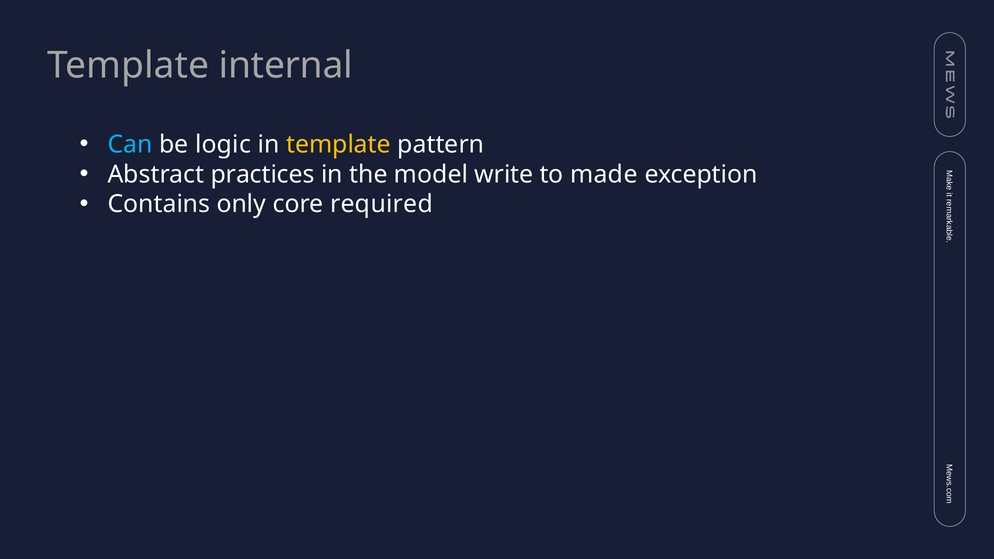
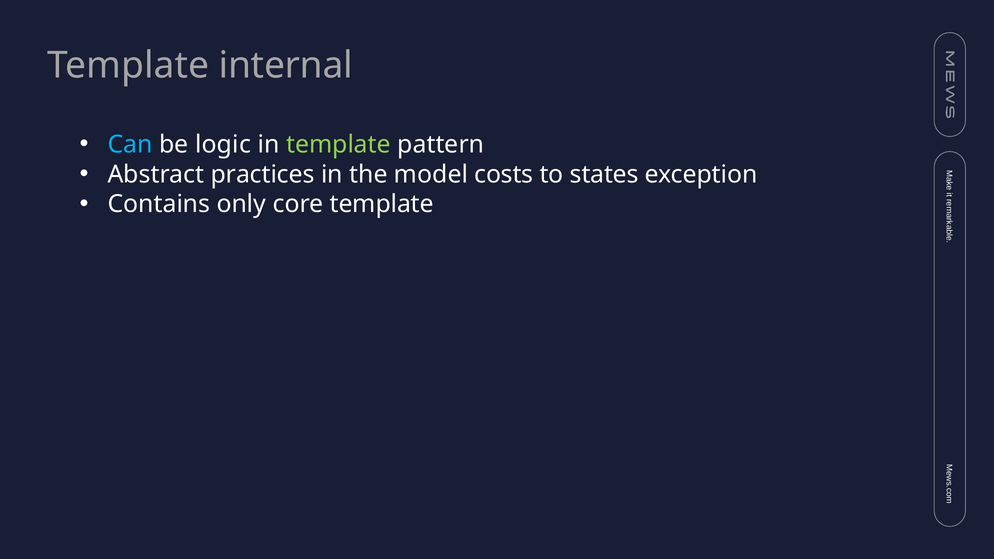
template at (338, 145) colour: yellow -> light green
write: write -> costs
made: made -> states
core required: required -> template
